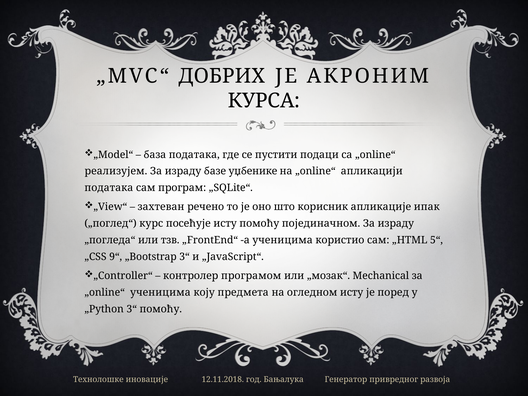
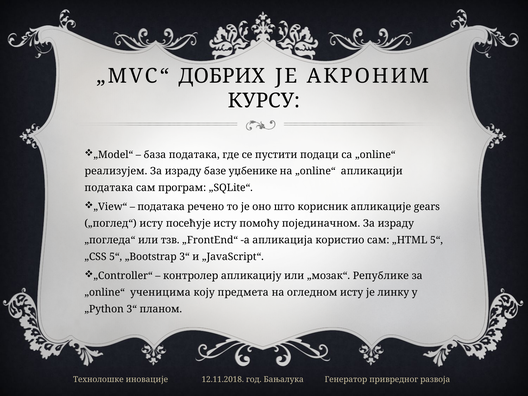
КУРСА: КУРСА -> КУРСУ
захтеван at (161, 207): захтеван -> података
ипак: ипак -> gears
„поглед“ курс: курс -> исту
а ученицима: ученицима -> апликација
„CSS 9“: 9“ -> 5“
програмом: програмом -> апликацију
Mechanical: Mechanical -> Републике
поред: поред -> линку
3“ помоћу: помоћу -> планом
